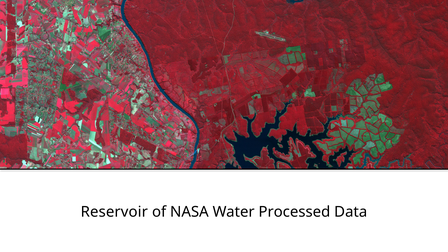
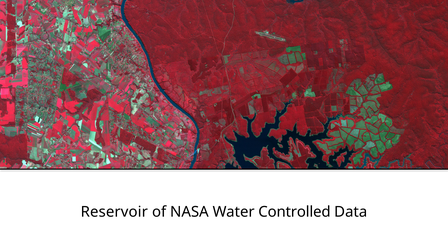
Processed: Processed -> Controlled
